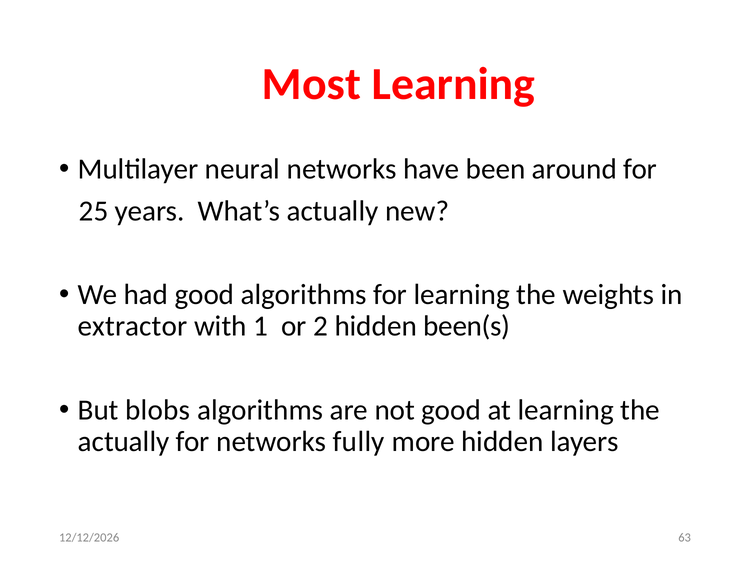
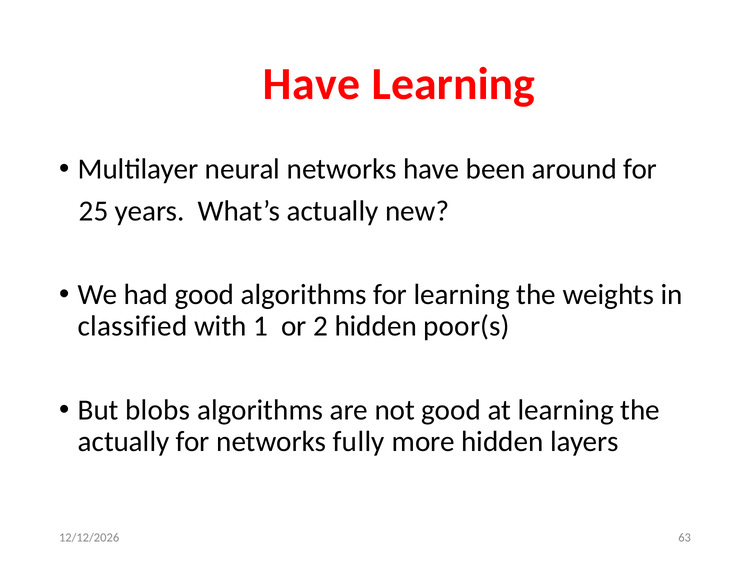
Most at (312, 84): Most -> Have
extractor: extractor -> classified
been(s: been(s -> poor(s
